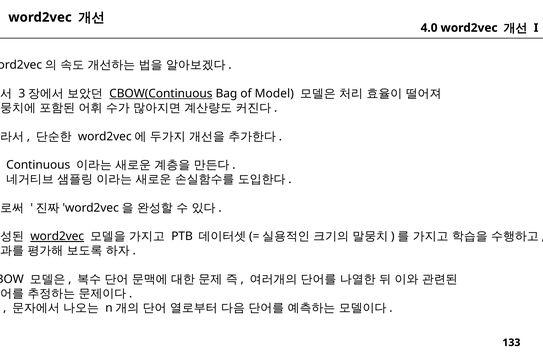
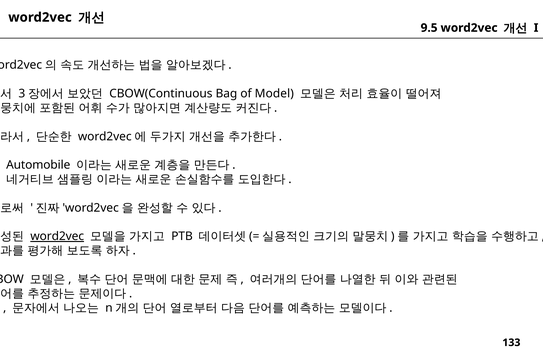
4.0: 4.0 -> 9.5
CBOW(Continuous underline: present -> none
Continuous: Continuous -> Automobile
